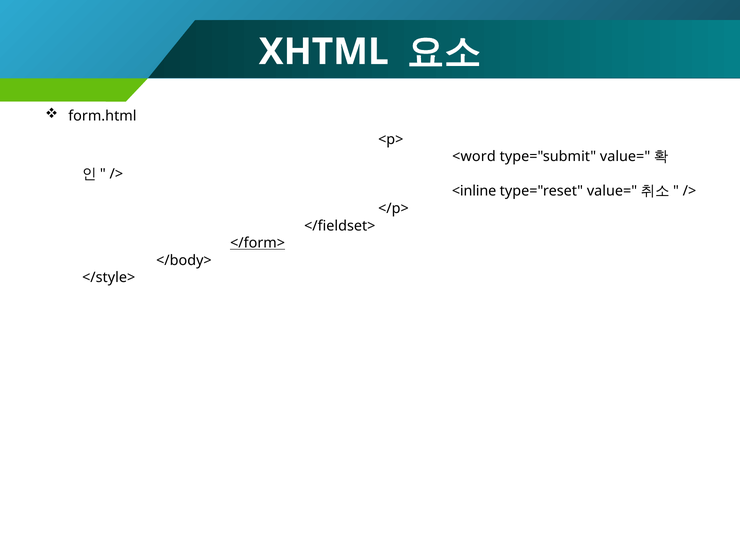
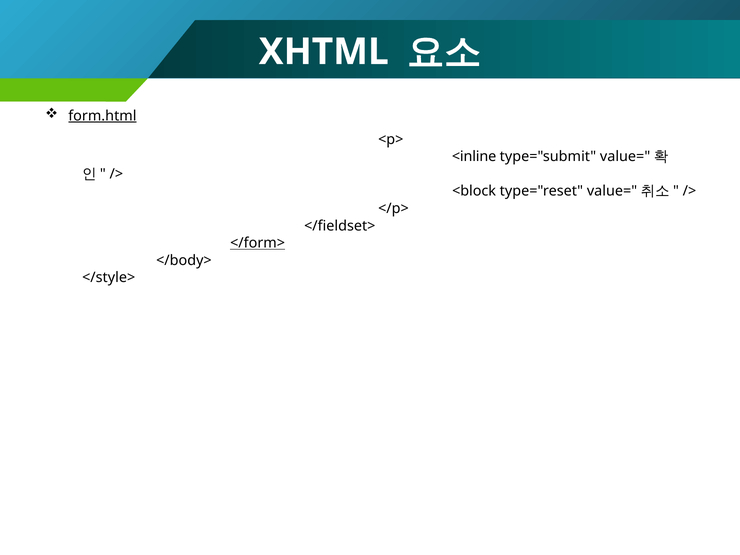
form.html underline: none -> present
<word: <word -> <inline
<inline: <inline -> <block
